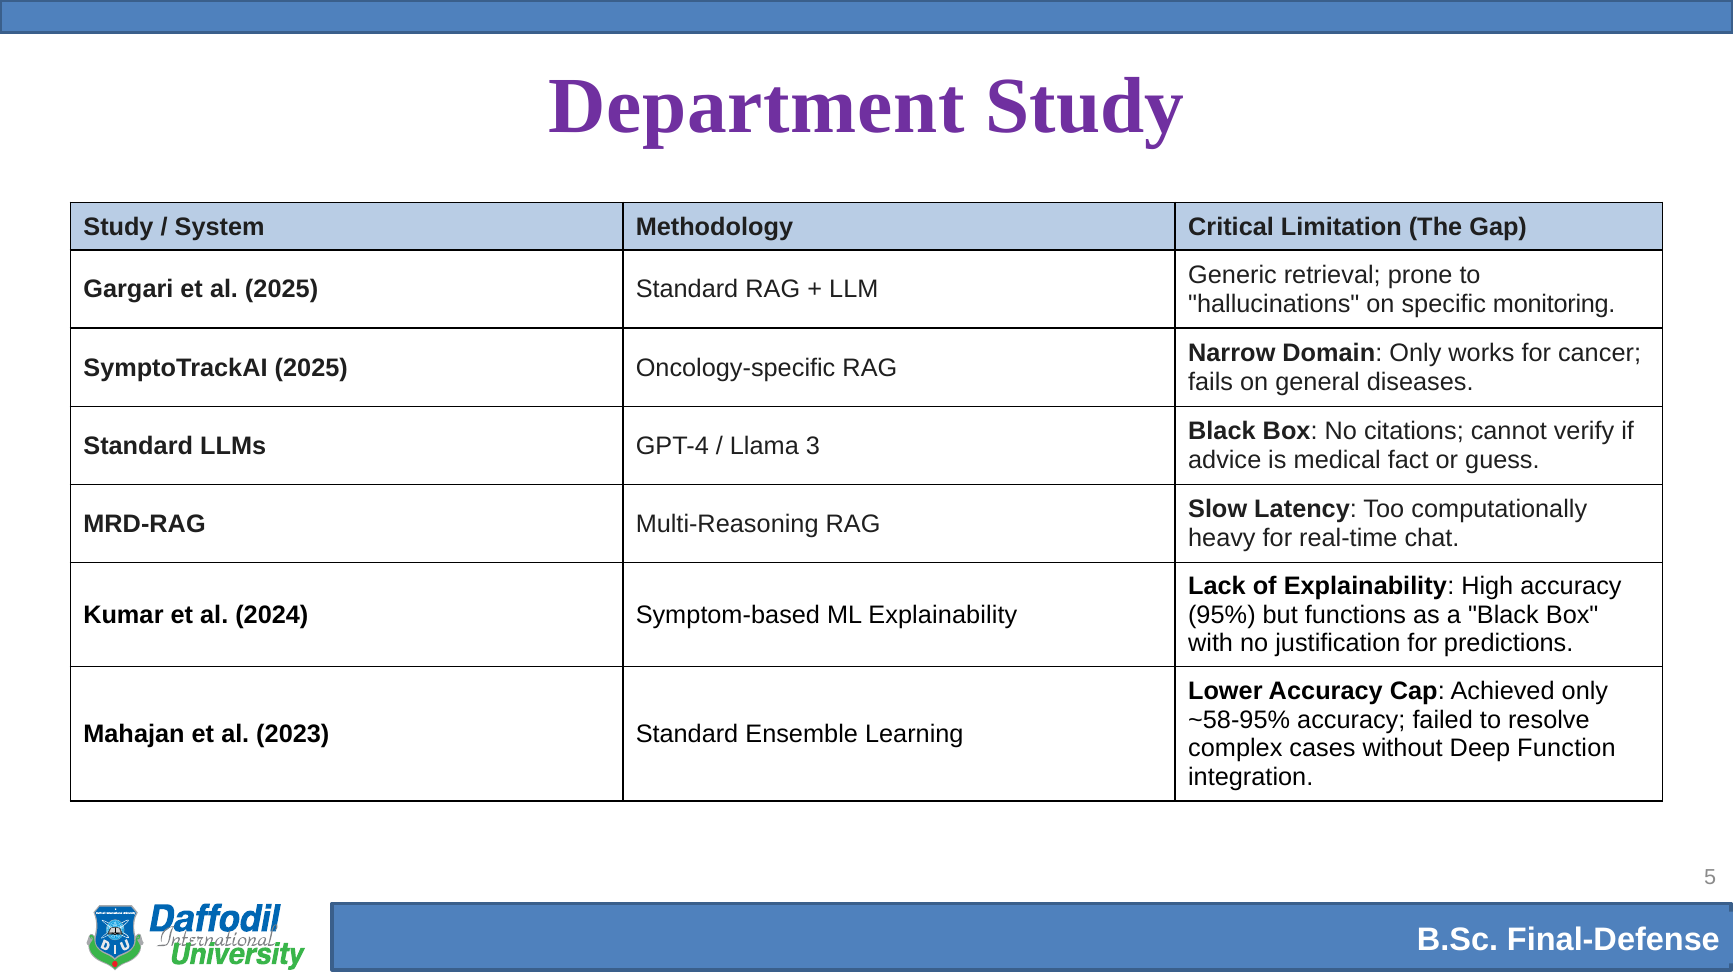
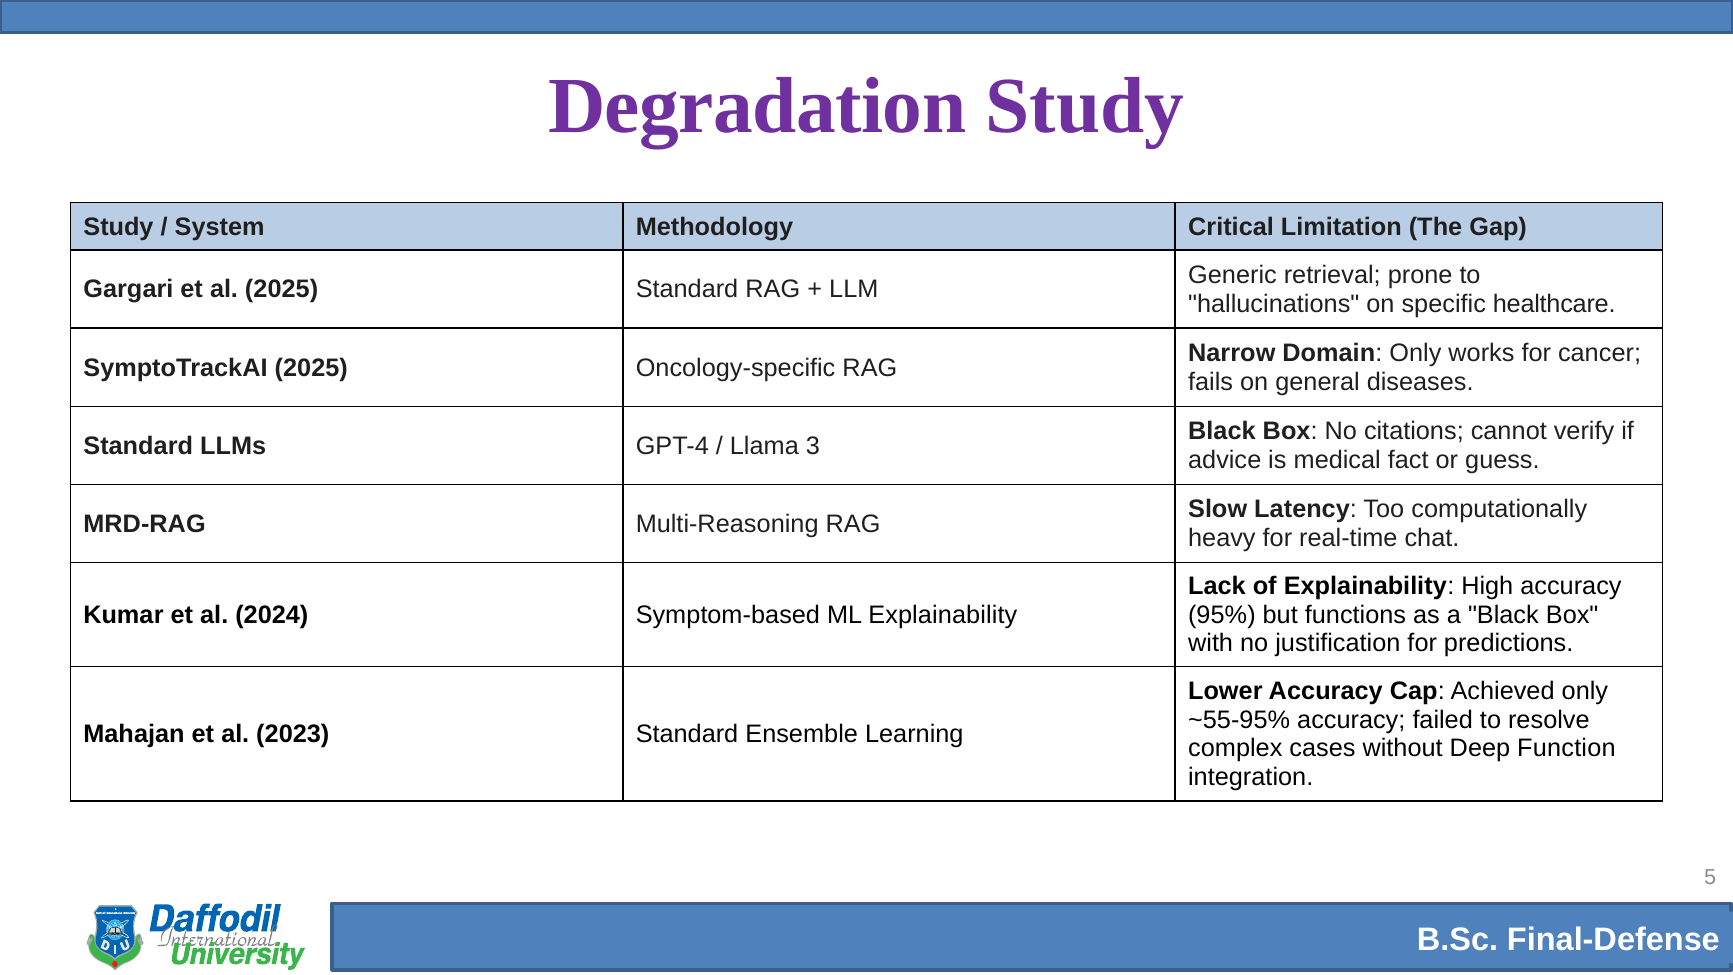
Department: Department -> Degradation
monitoring: monitoring -> healthcare
~58-95%: ~58-95% -> ~55-95%
